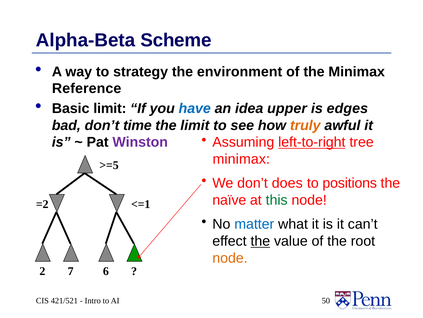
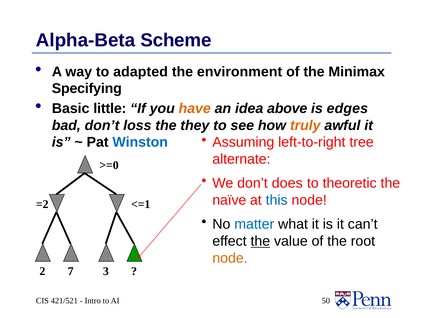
strategy: strategy -> adapted
Reference: Reference -> Specifying
Basic limit: limit -> little
have colour: blue -> orange
upper: upper -> above
time: time -> loss
the limit: limit -> they
left-to-right underline: present -> none
Winston colour: purple -> blue
minimax at (241, 159): minimax -> alternate
>=5: >=5 -> >=0
positions: positions -> theoretic
this colour: green -> blue
6: 6 -> 3
